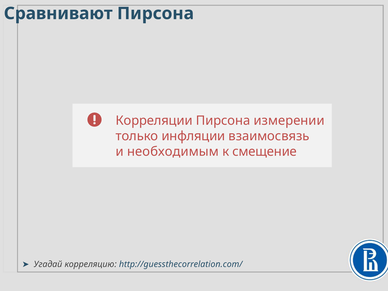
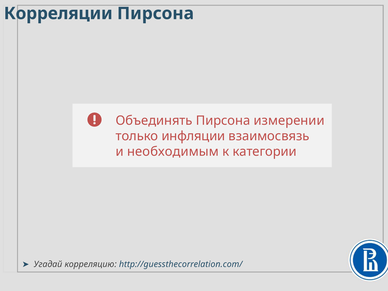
Сравнивают: Сравнивают -> Корреляции
Корреляции: Корреляции -> Объединять
смещение: смещение -> категории
